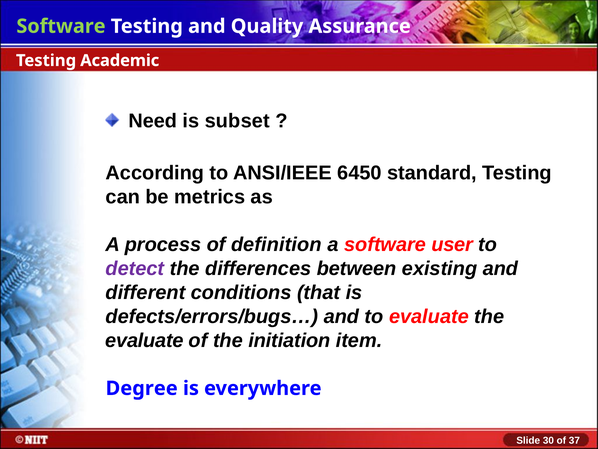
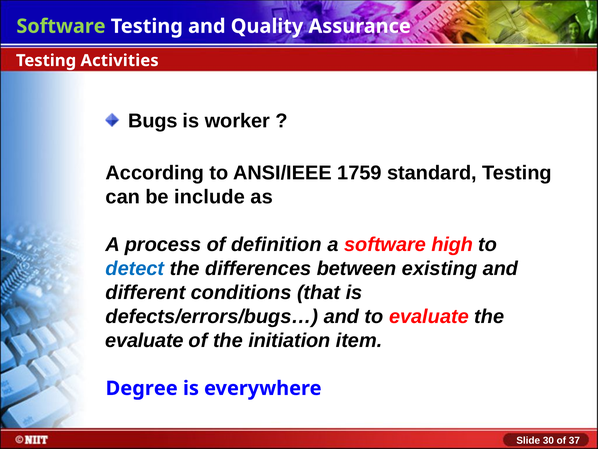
Academic: Academic -> Activities
Need: Need -> Bugs
subset: subset -> worker
6450: 6450 -> 1759
metrics: metrics -> include
user: user -> high
detect colour: purple -> blue
